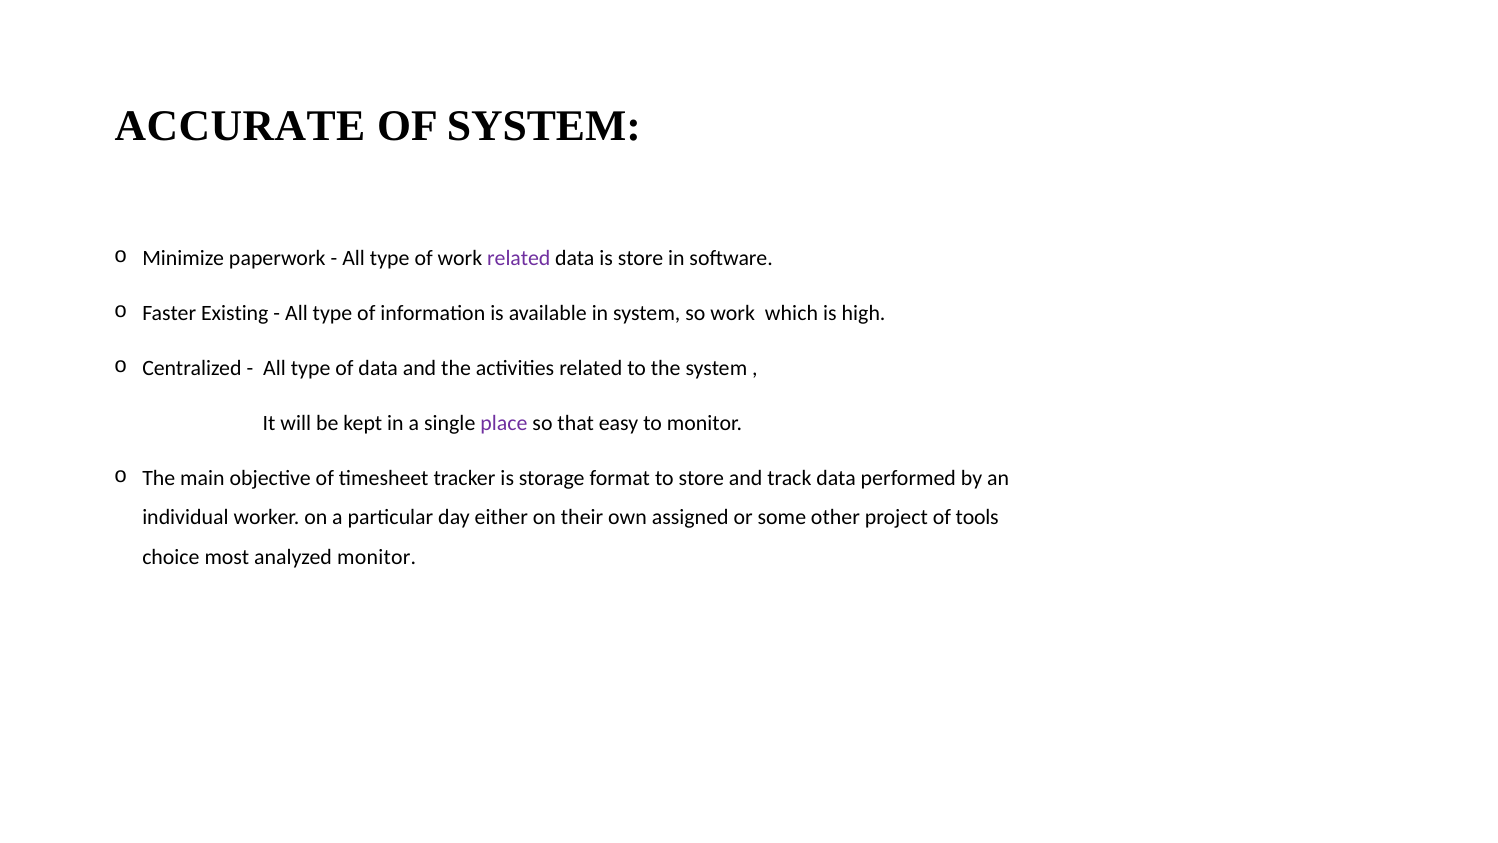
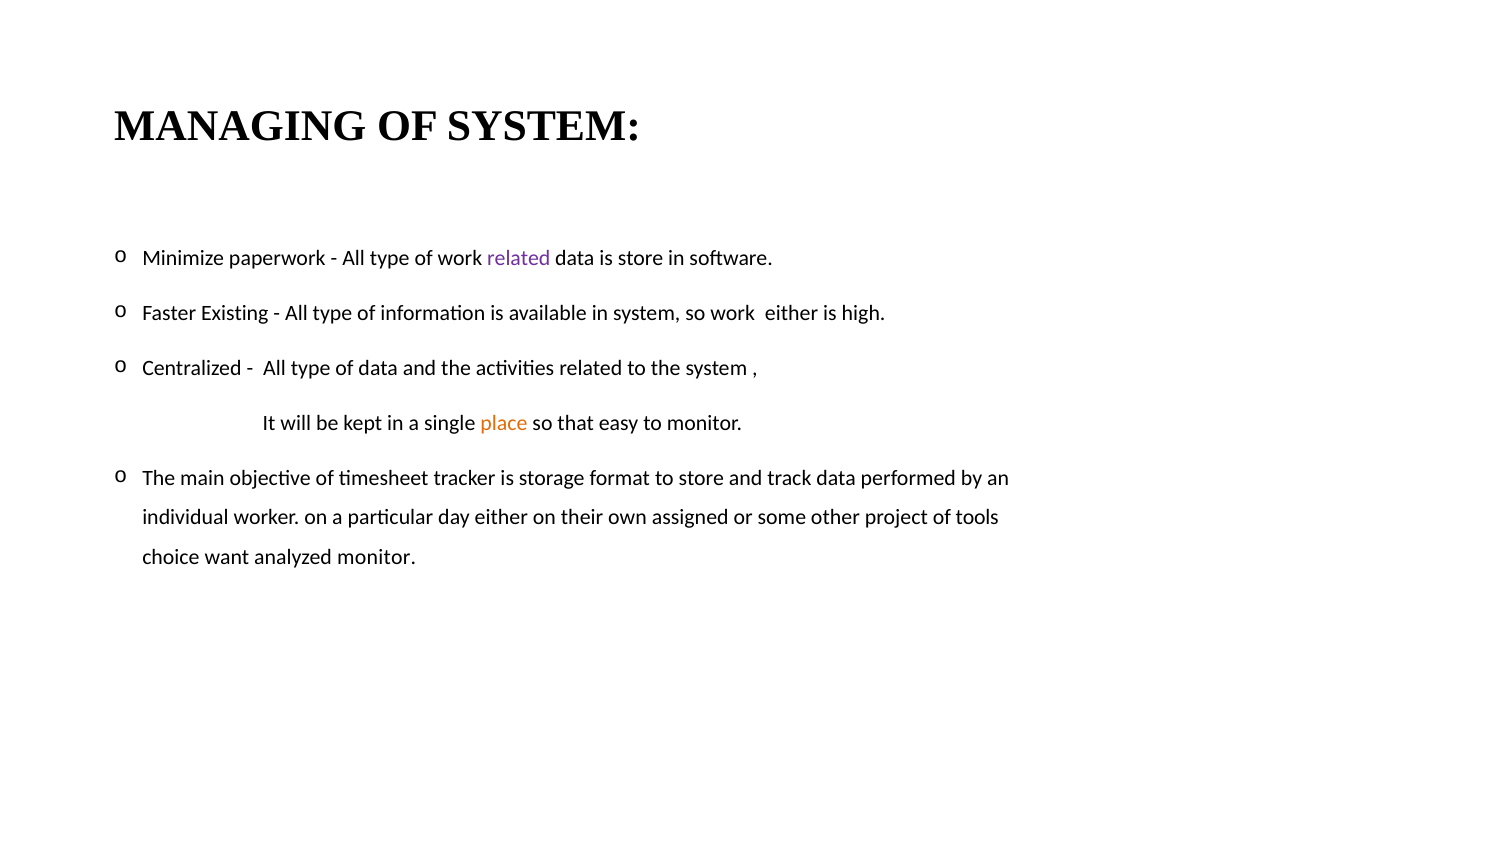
ACCURATE: ACCURATE -> MANAGING
work which: which -> either
place colour: purple -> orange
most: most -> want
